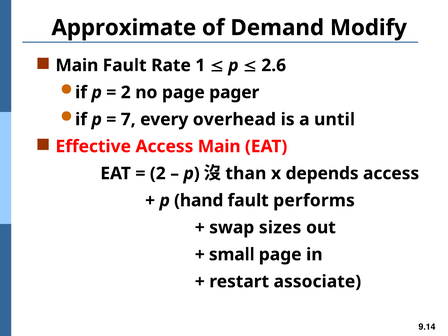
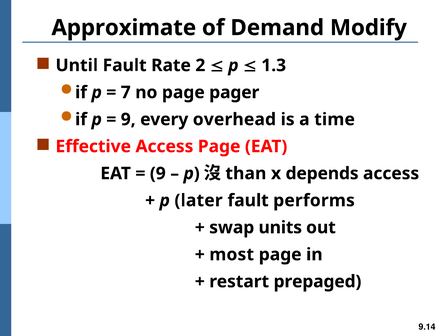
Main at (77, 65): Main -> Until
1: 1 -> 2
2.6: 2.6 -> 1.3
2 at (126, 92): 2 -> 7
7 at (128, 119): 7 -> 9
until: until -> time
Access Main: Main -> Page
2 at (158, 173): 2 -> 9
hand: hand -> later
sizes: sizes -> units
small: small -> most
associate: associate -> prepaged
